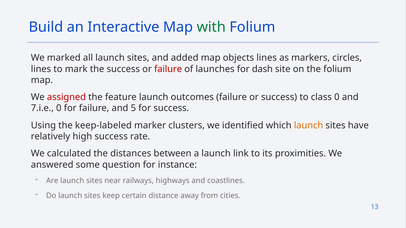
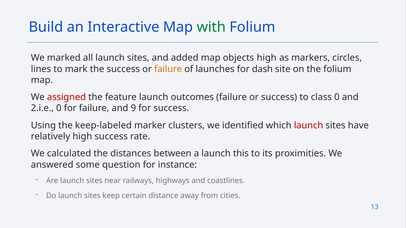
objects lines: lines -> high
failure at (168, 69) colour: red -> orange
7.i.e: 7.i.e -> 2.i.e
5: 5 -> 9
launch at (309, 126) colour: orange -> red
link: link -> this
